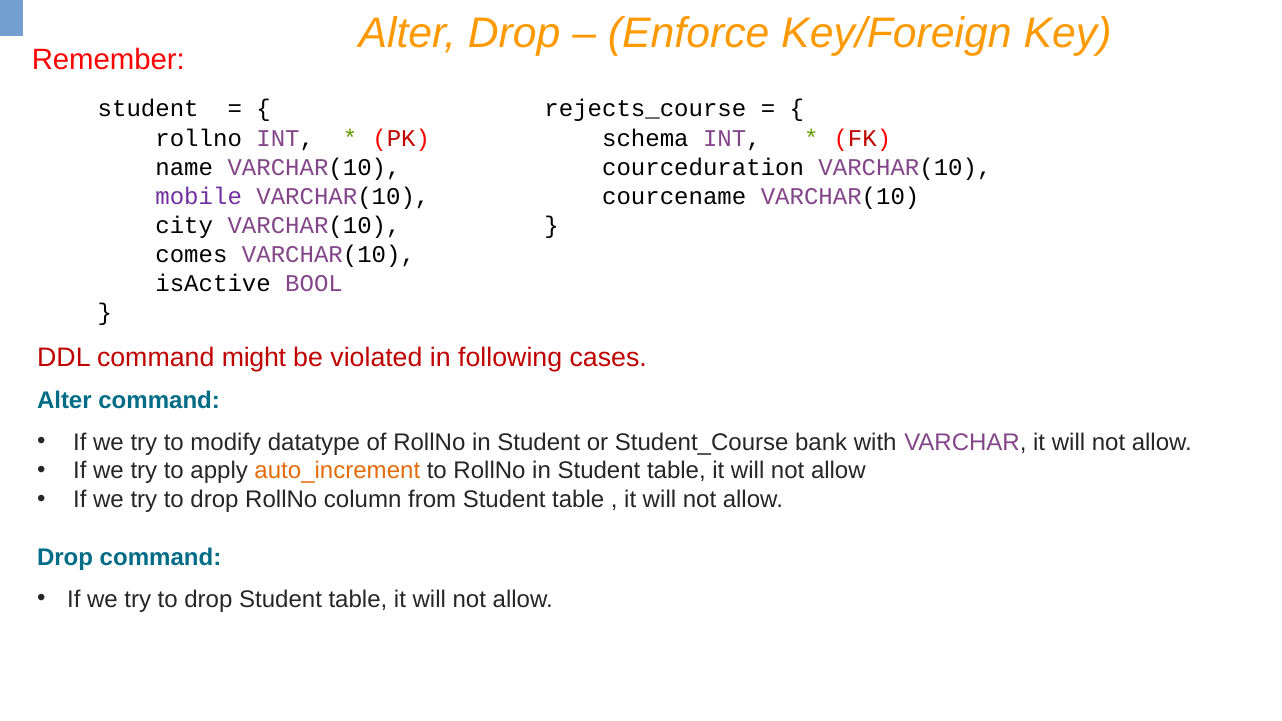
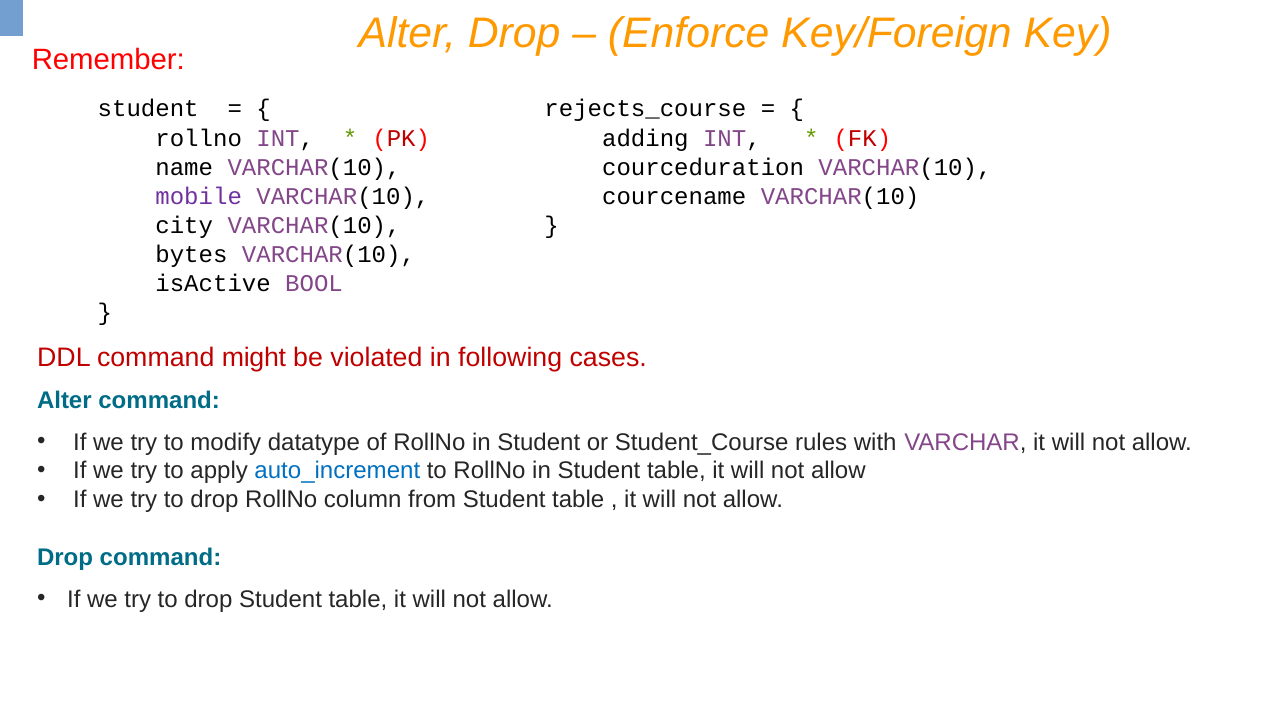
schema: schema -> adding
comes: comes -> bytes
bank: bank -> rules
auto_increment colour: orange -> blue
